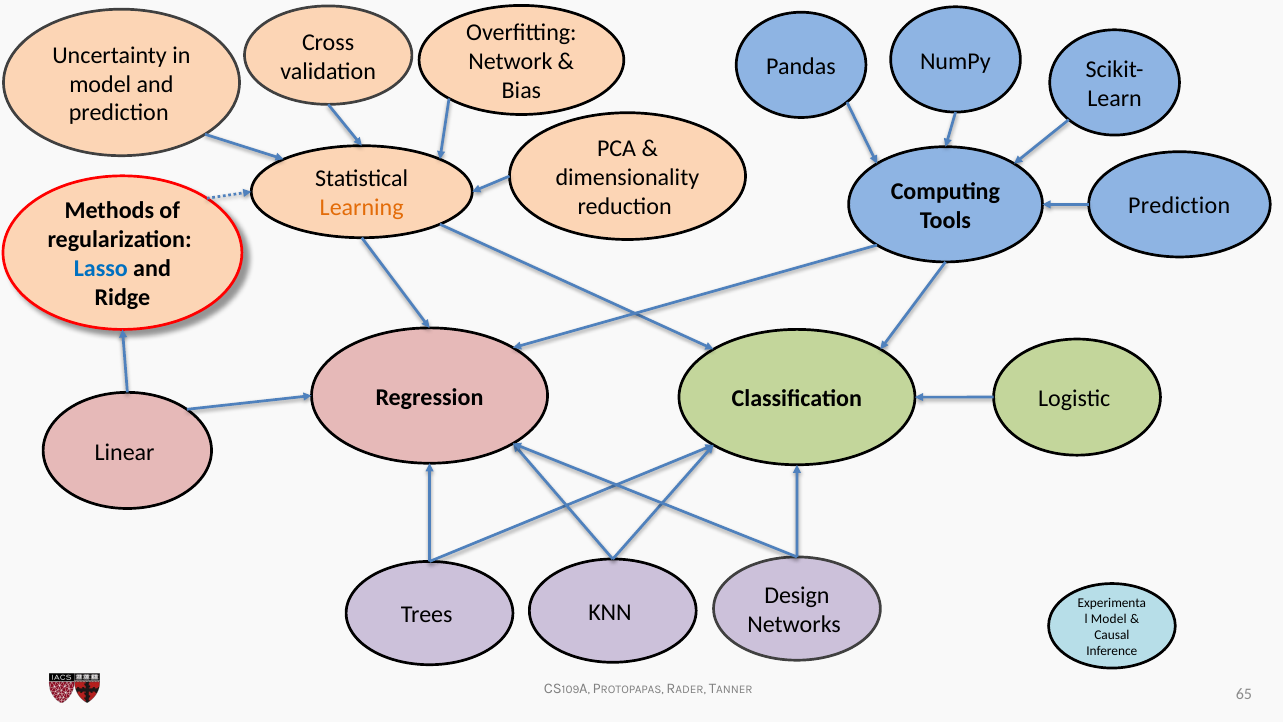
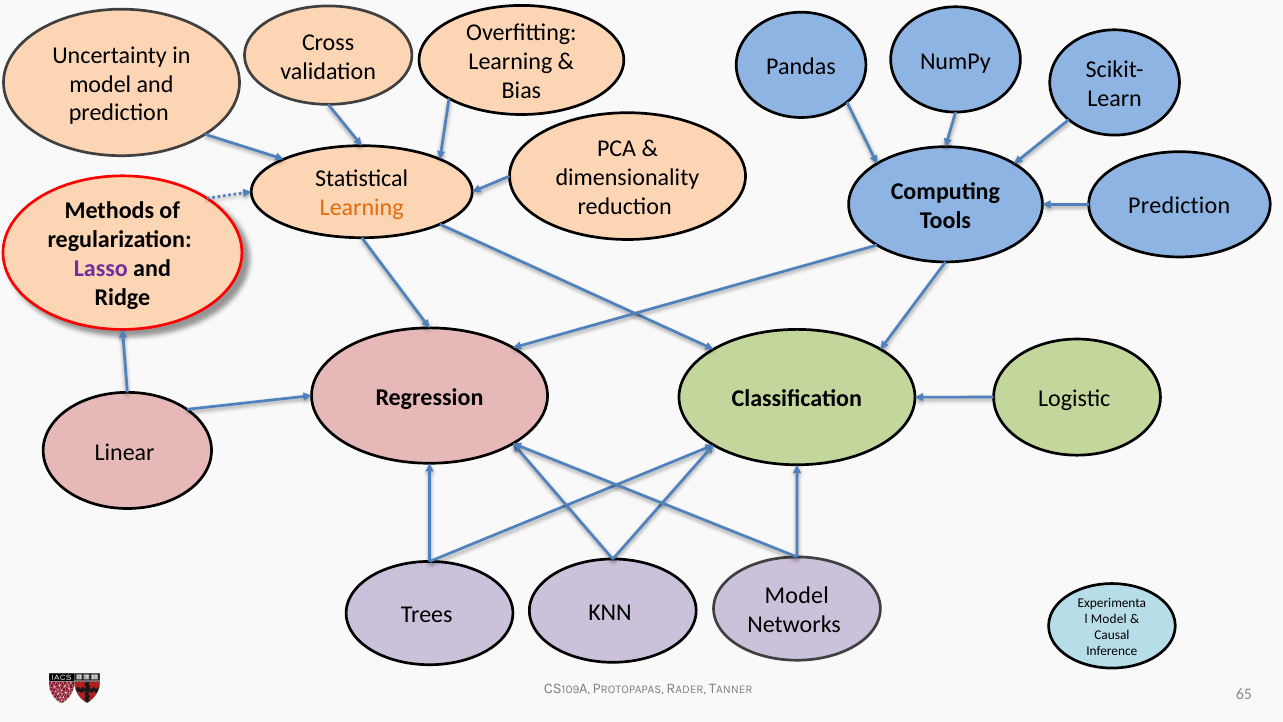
Network at (510, 62): Network -> Learning
Lasso colour: blue -> purple
Design at (797, 596): Design -> Model
